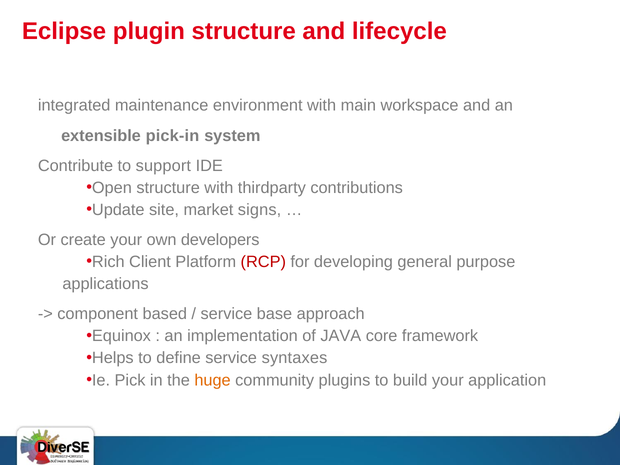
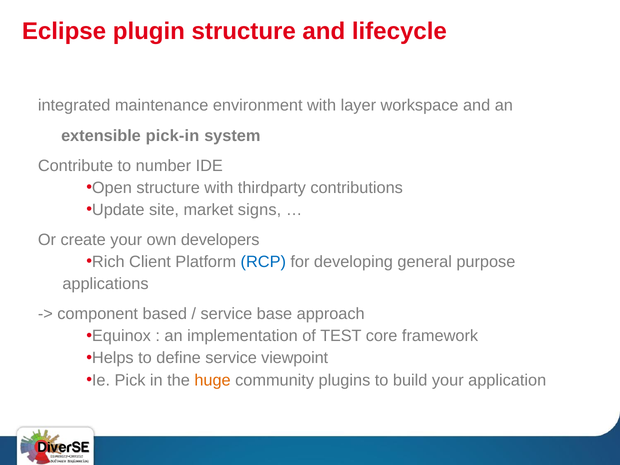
main: main -> layer
support: support -> number
RCP colour: red -> blue
JAVA: JAVA -> TEST
syntaxes: syntaxes -> viewpoint
